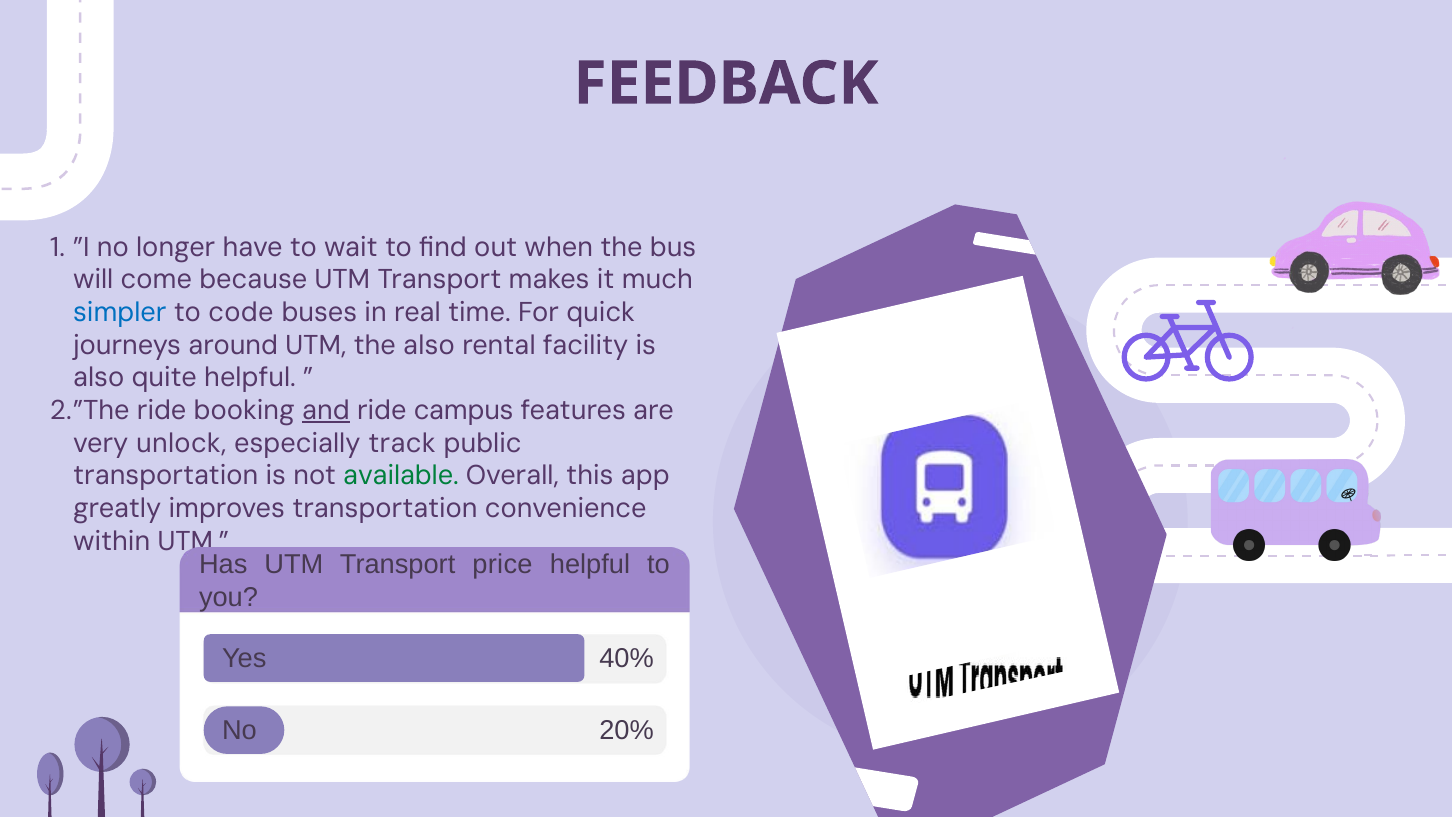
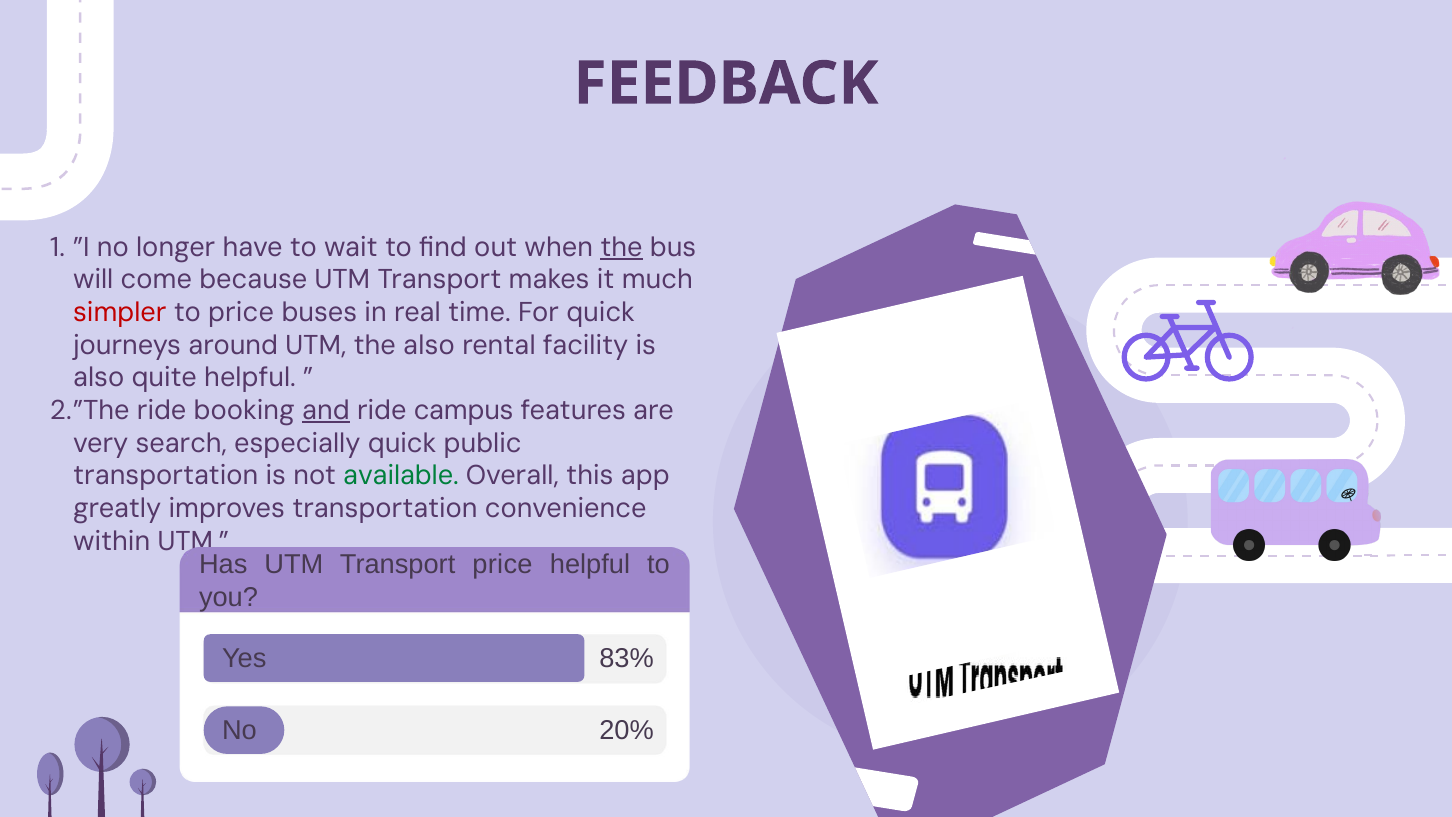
the at (621, 247) underline: none -> present
simpler colour: blue -> red
to code: code -> price
unlock: unlock -> search
especially track: track -> quick
40%: 40% -> 83%
